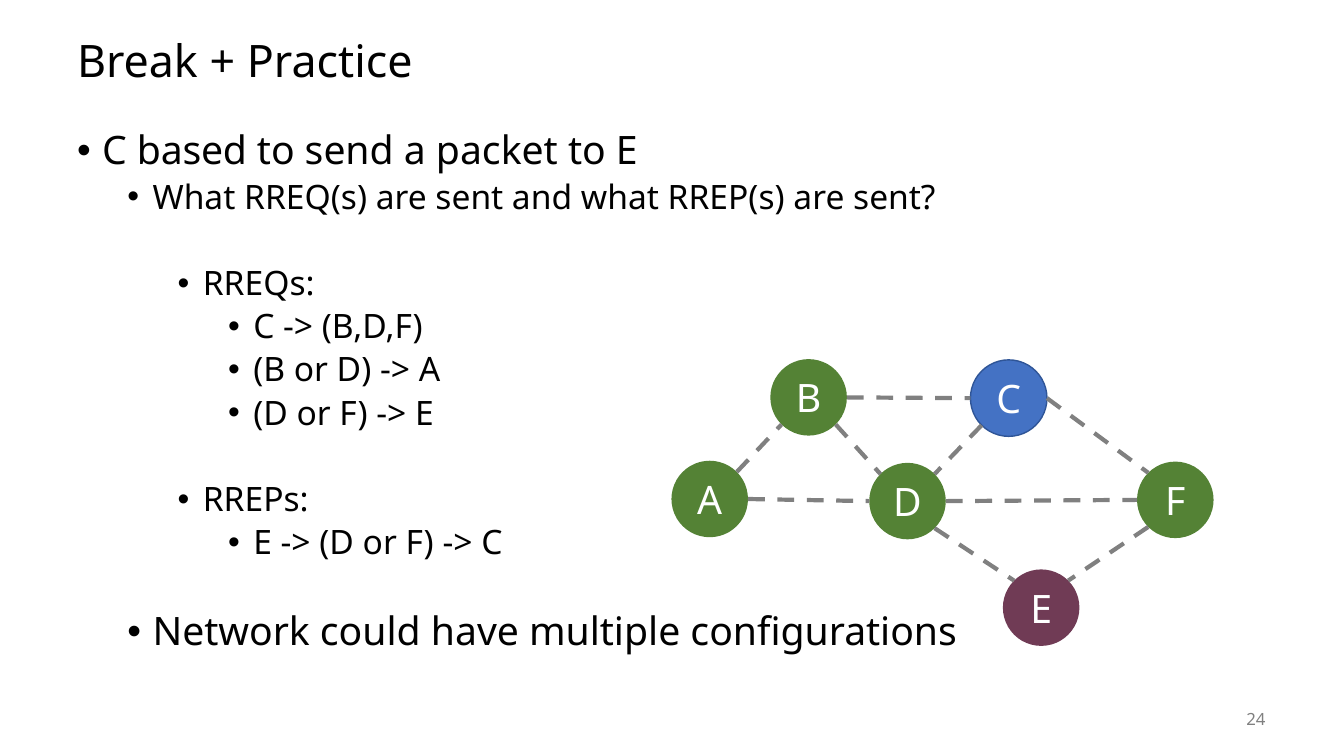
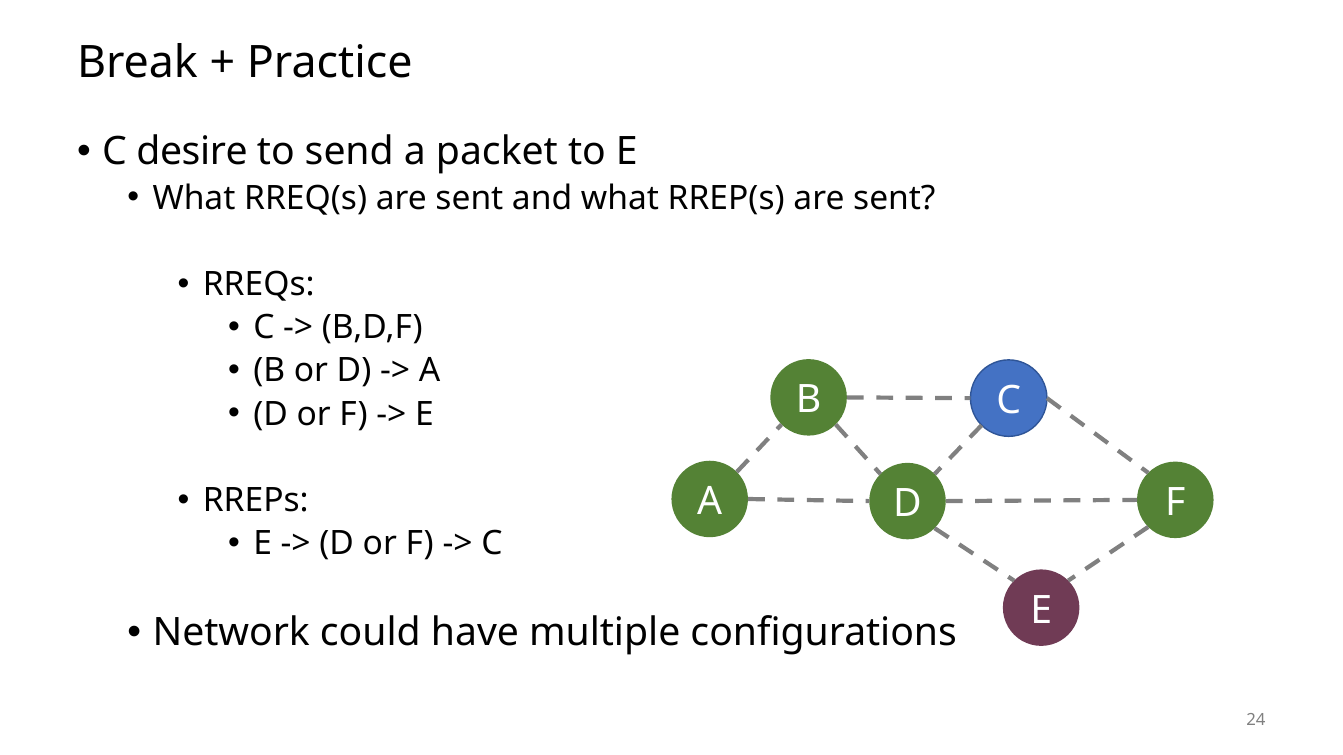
based: based -> desire
